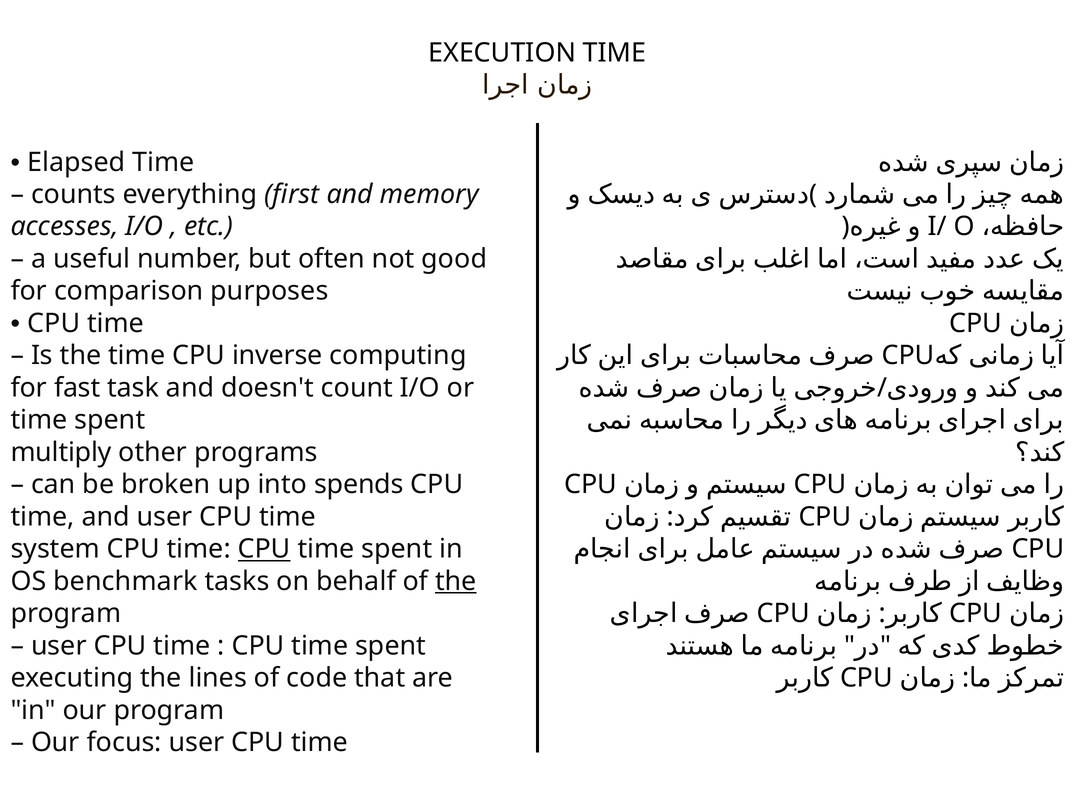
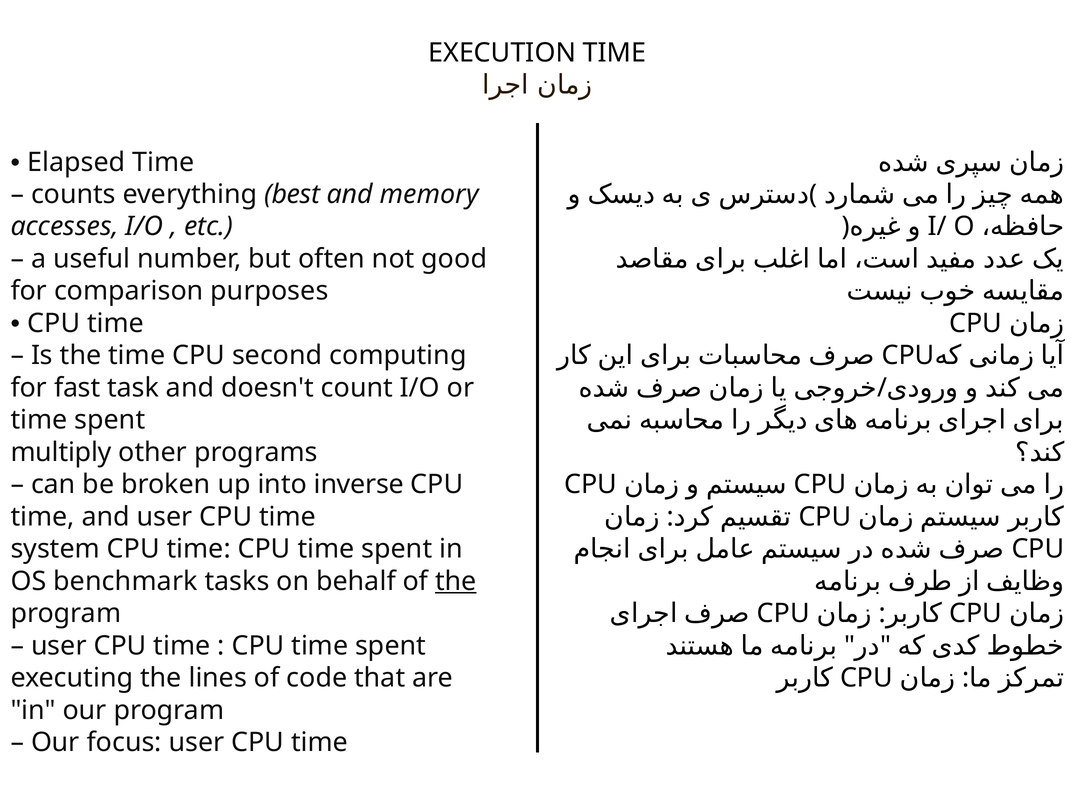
first: first -> best
inverse: inverse -> second
spends: spends -> inverse
CPU at (264, 549) underline: present -> none
